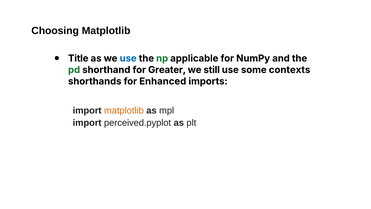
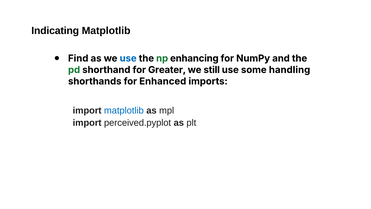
Choosing: Choosing -> Indicating
Title: Title -> Find
applicable: applicable -> enhancing
contexts: contexts -> handling
matplotlib at (124, 110) colour: orange -> blue
